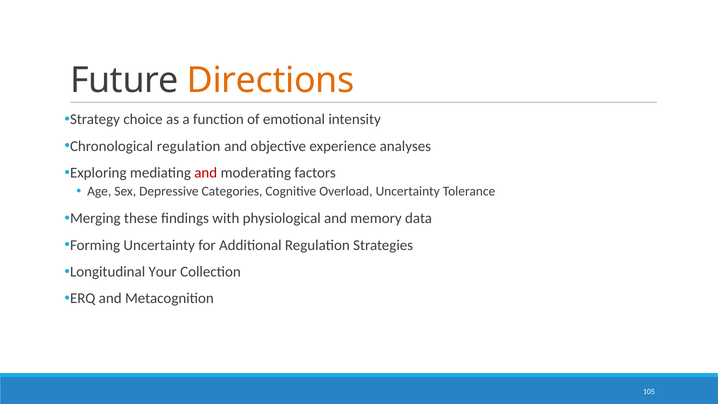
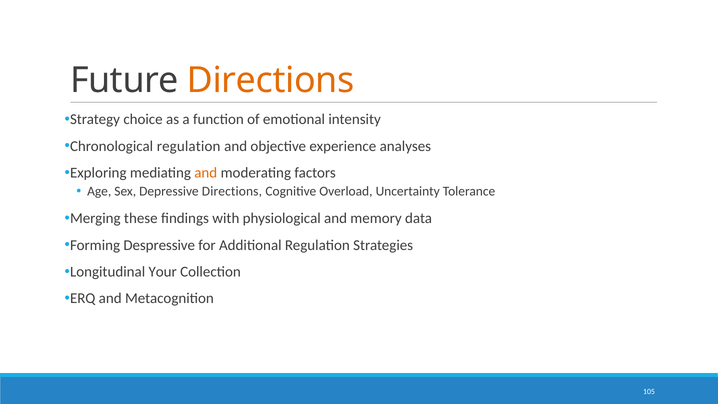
and at (206, 173) colour: red -> orange
Depressive Categories: Categories -> Directions
Forming Uncertainty: Uncertainty -> Despressive
